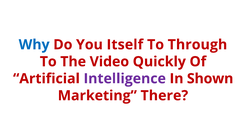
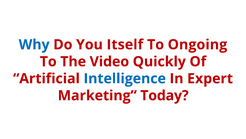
Through: Through -> Ongoing
Intelligence colour: purple -> blue
Shown: Shown -> Expert
There: There -> Today
